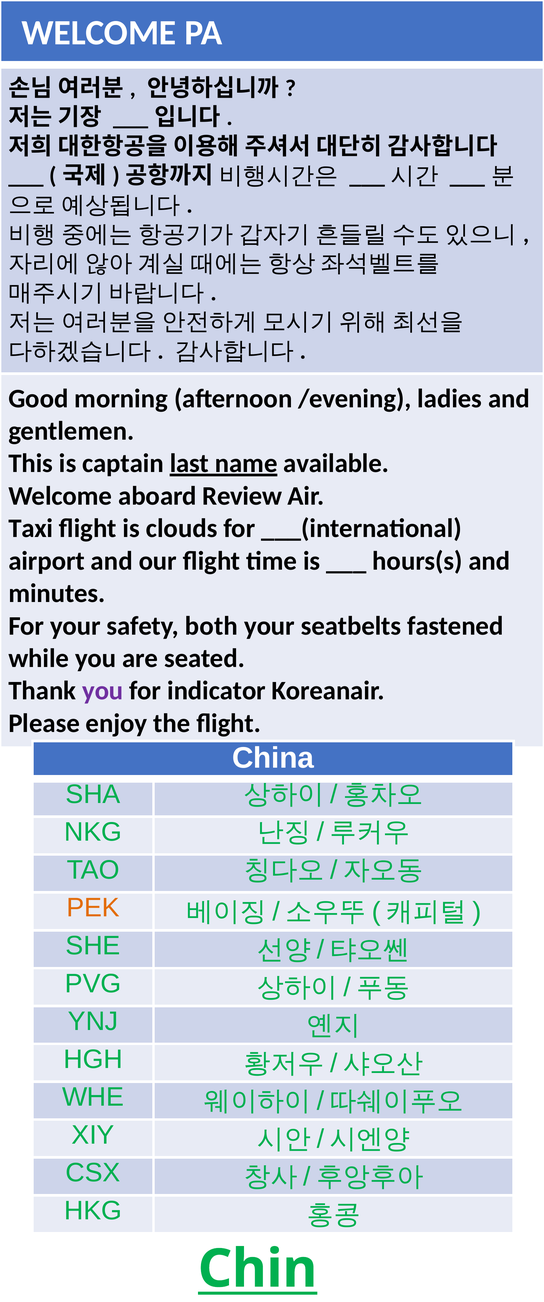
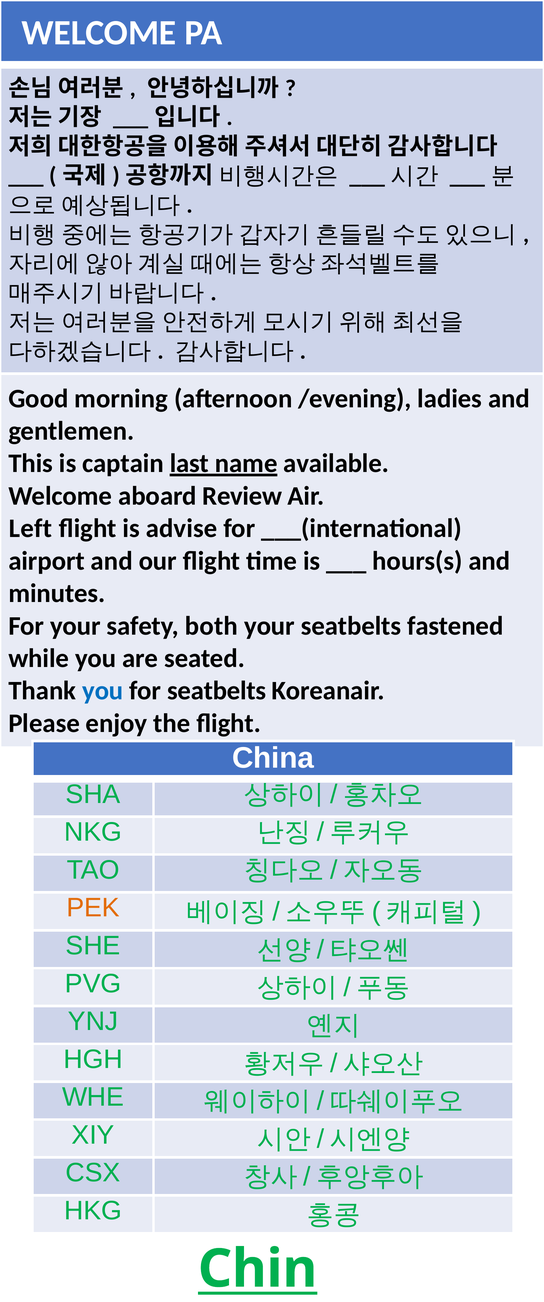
Taxi: Taxi -> Left
clouds: clouds -> advise
you at (103, 691) colour: purple -> blue
for indicator: indicator -> seatbelts
